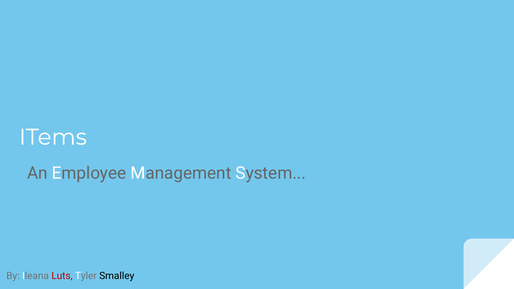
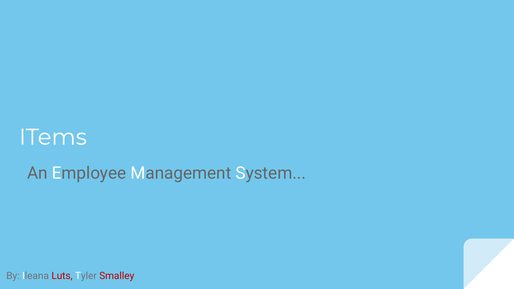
Smalley colour: black -> red
